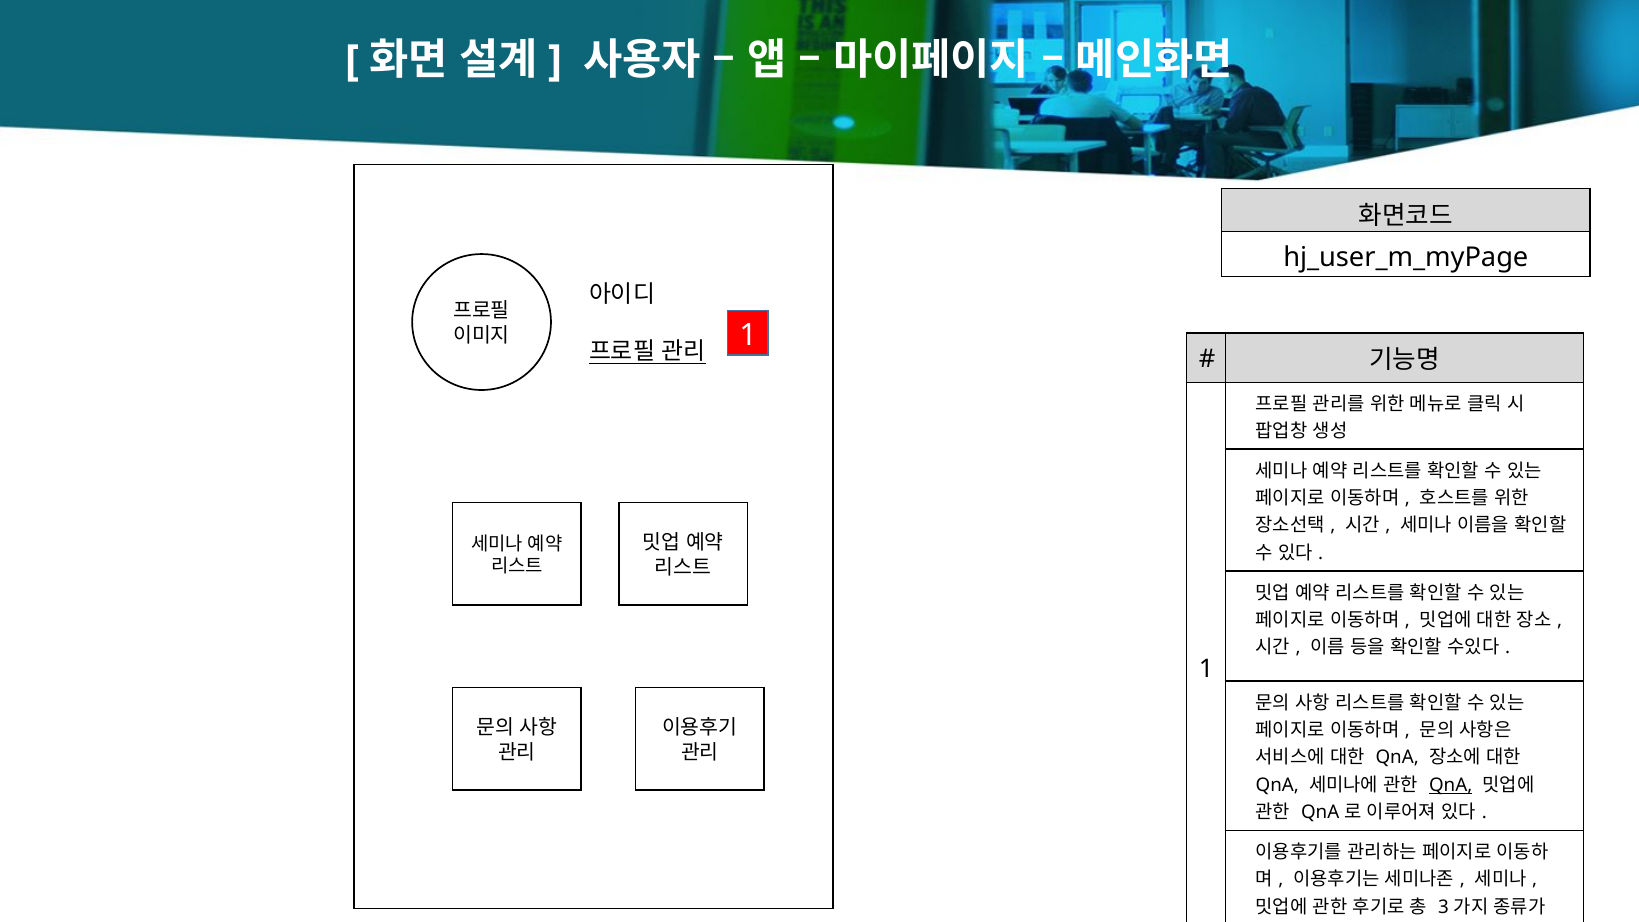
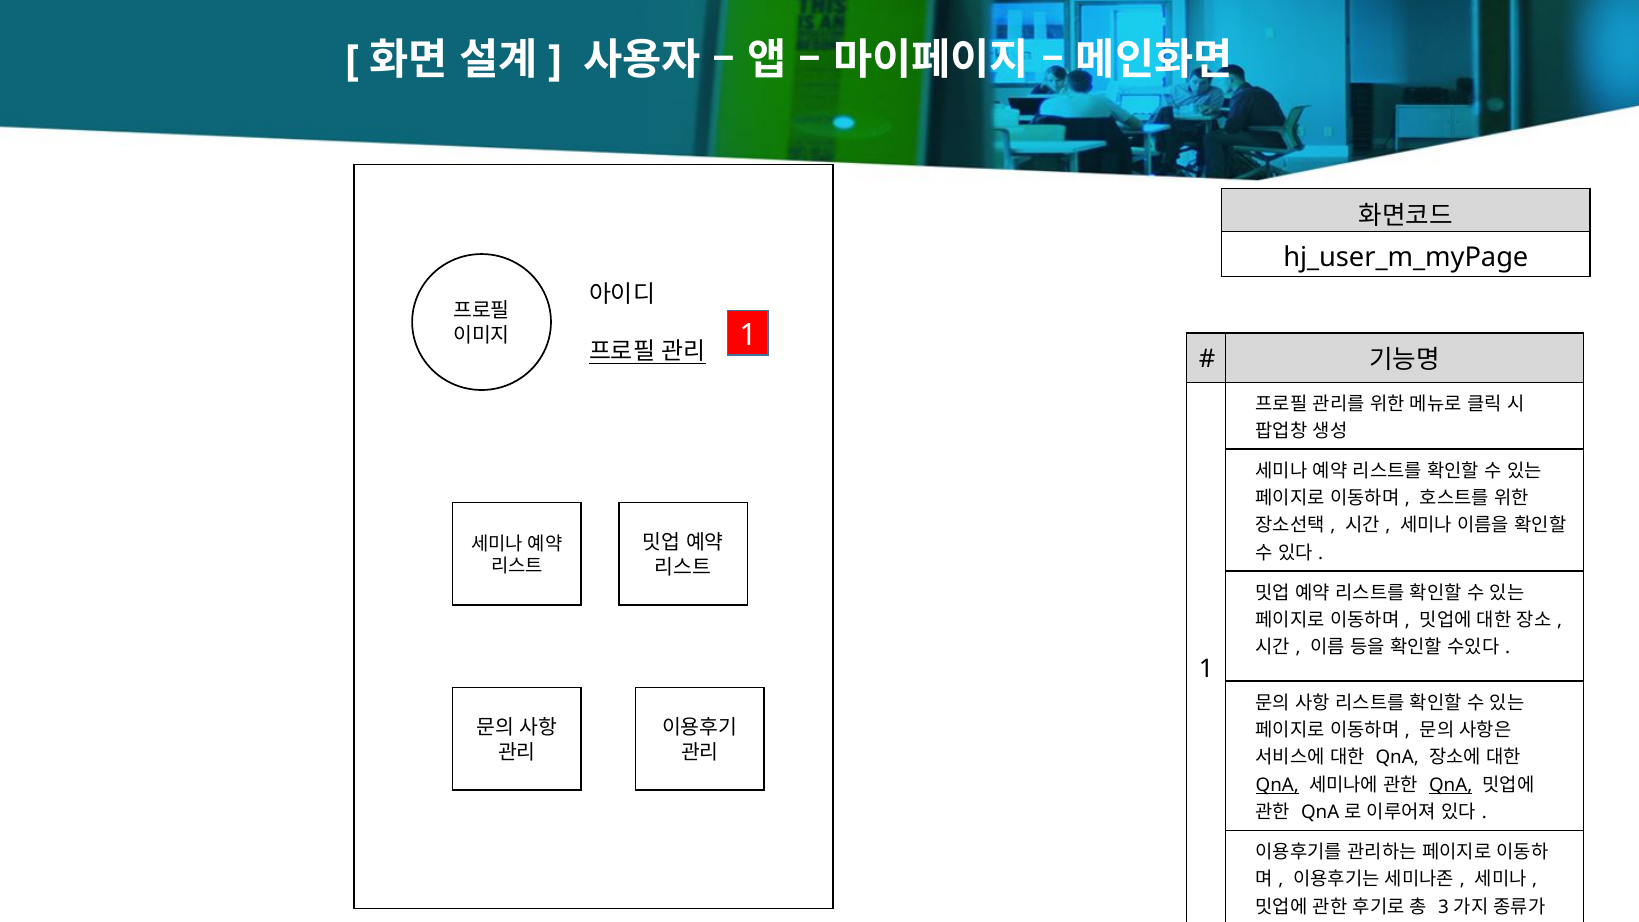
QnA at (1277, 785) underline: none -> present
